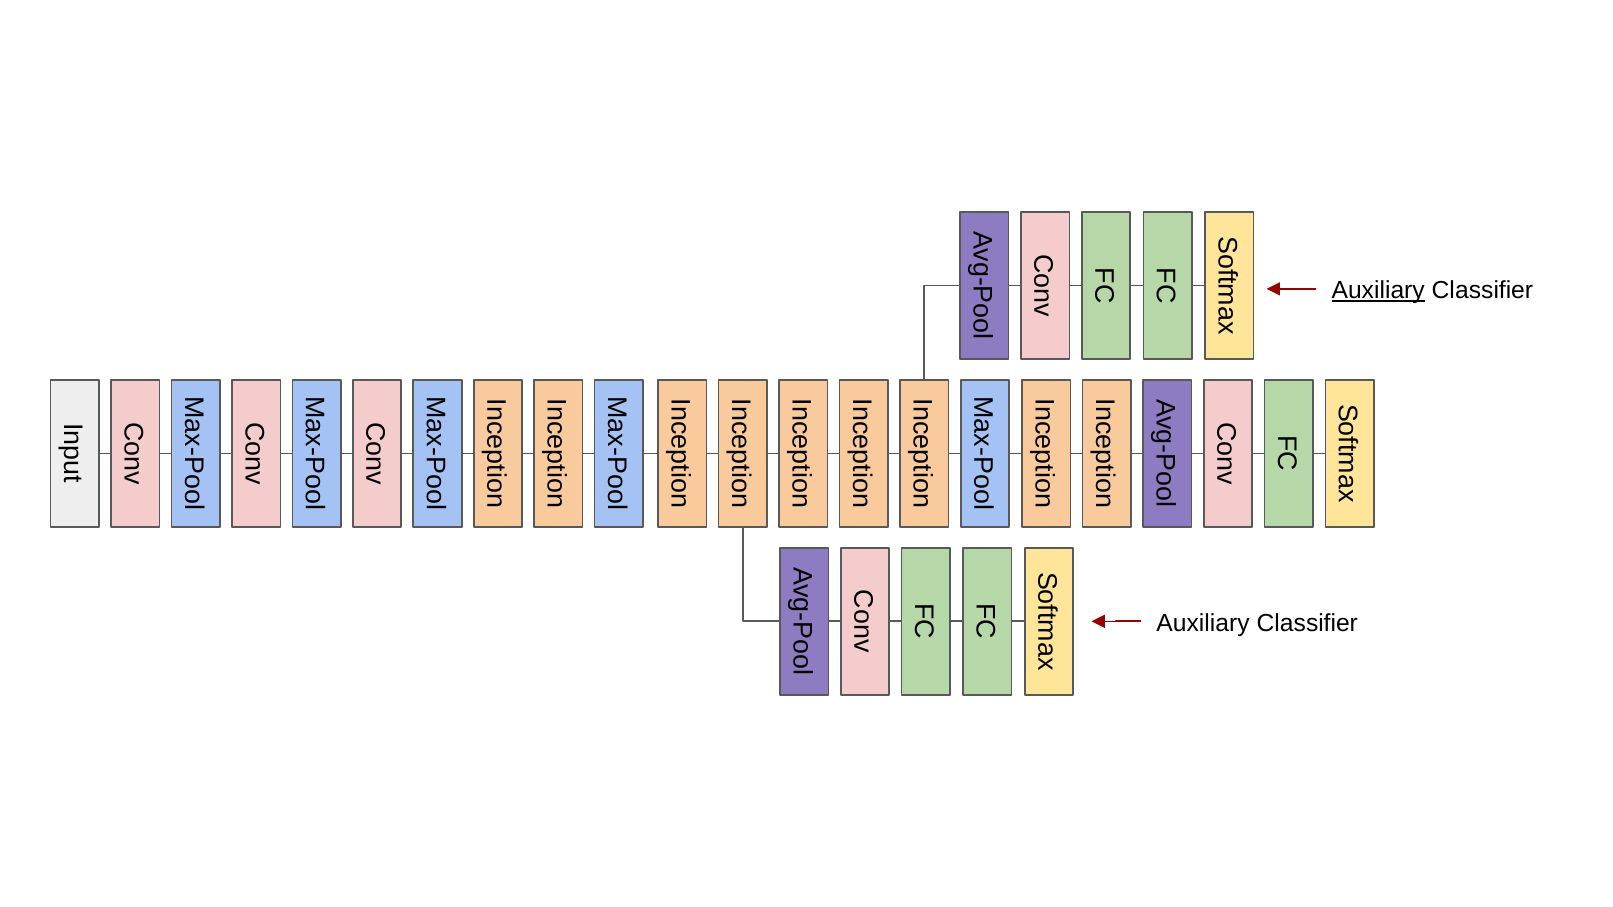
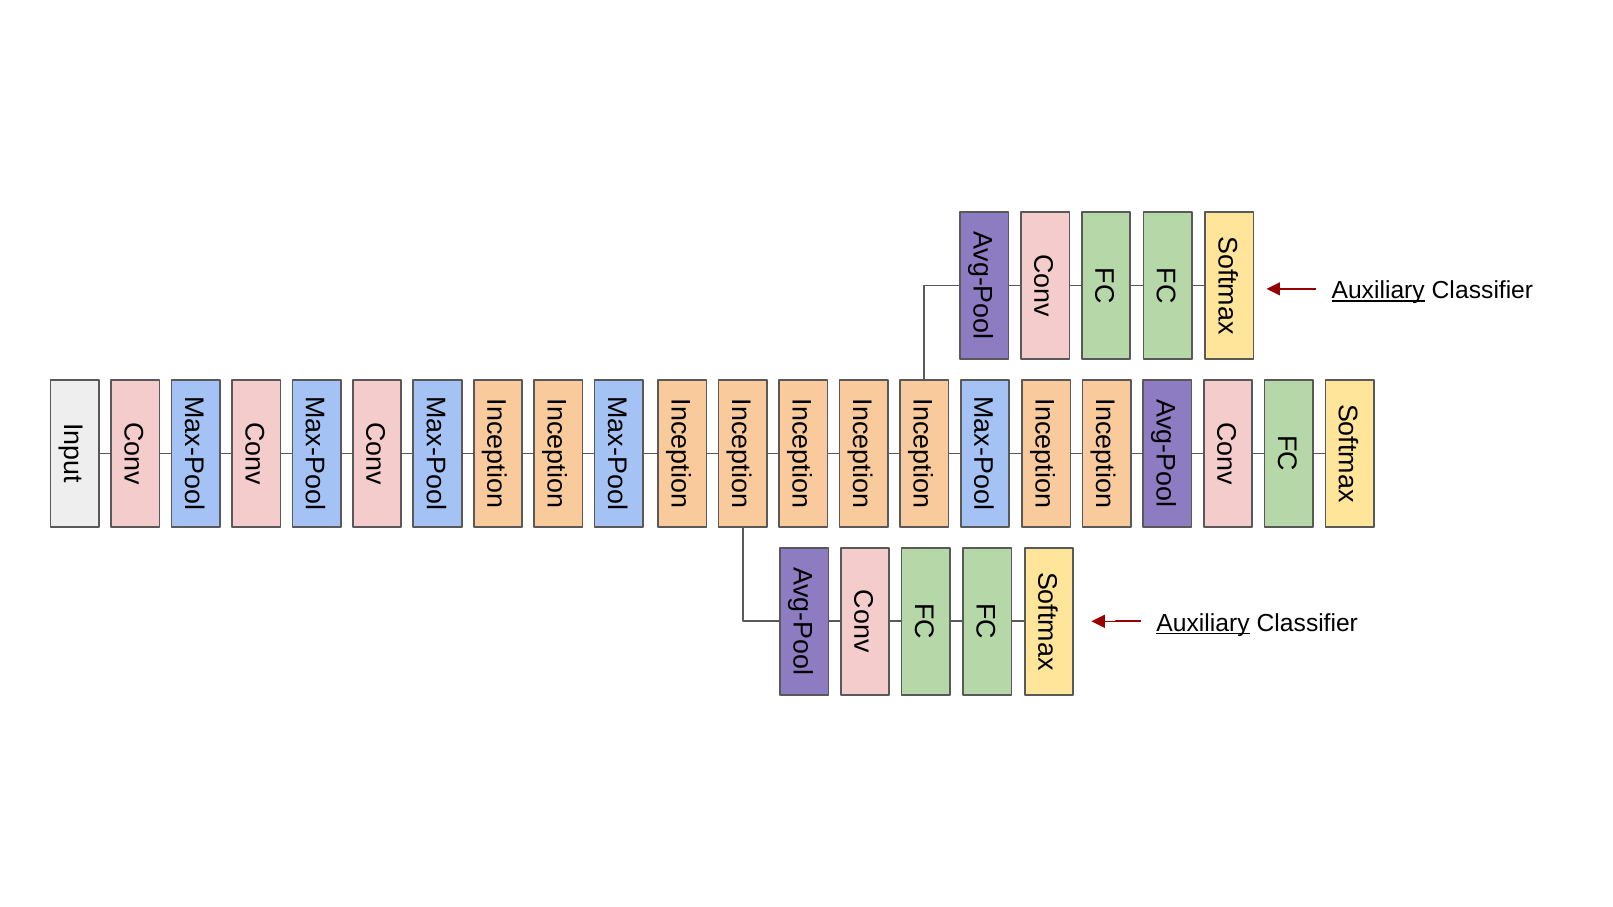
Auxiliary at (1203, 623) underline: none -> present
